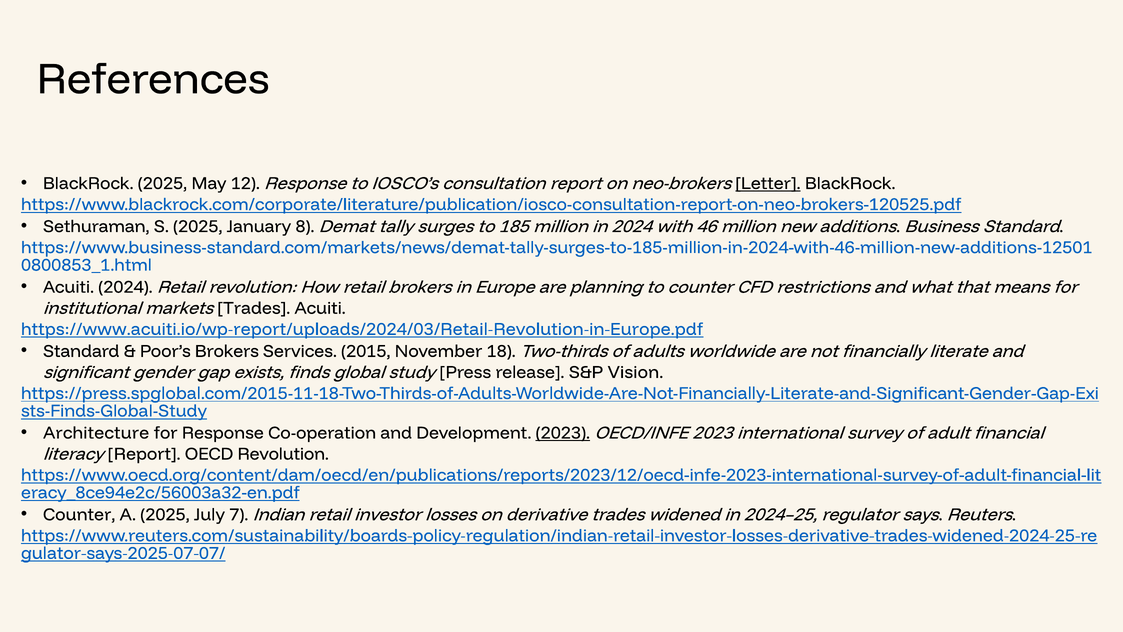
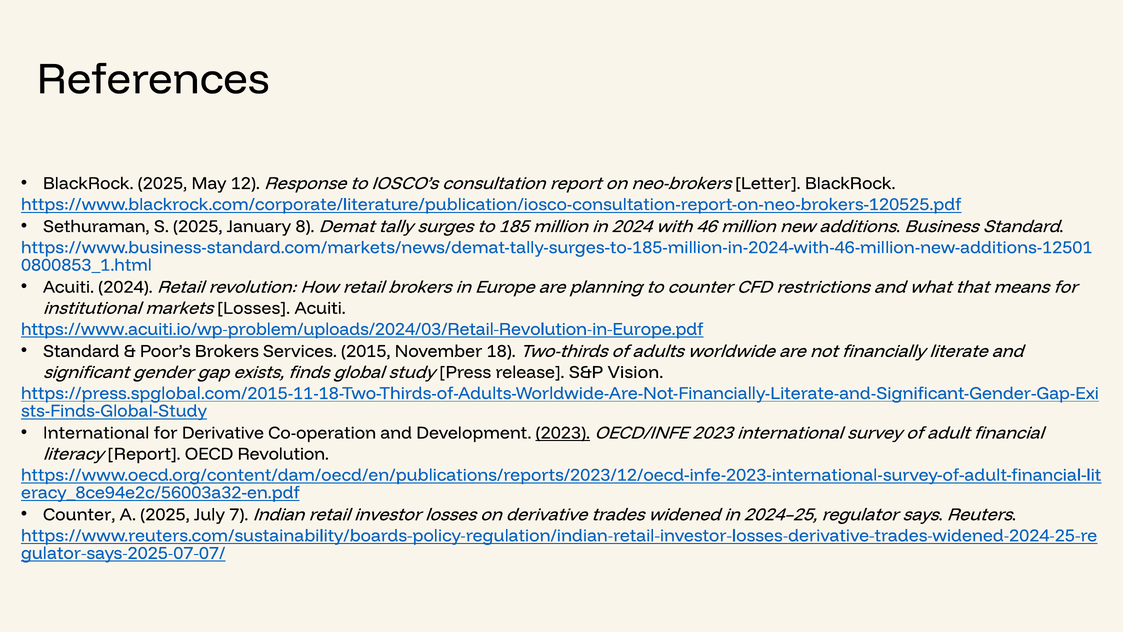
Letter underline: present -> none
markets Trades: Trades -> Losses
https://www.acuiti.io/wp-report/uploads/2024/03/Retail-Revolution-in-Europe.pdf: https://www.acuiti.io/wp-report/uploads/2024/03/Retail-Revolution-in-Europe.pdf -> https://www.acuiti.io/wp-problem/uploads/2024/03/Retail-Revolution-in-Europe.pdf
Architecture at (96, 433): Architecture -> International
for Response: Response -> Derivative
